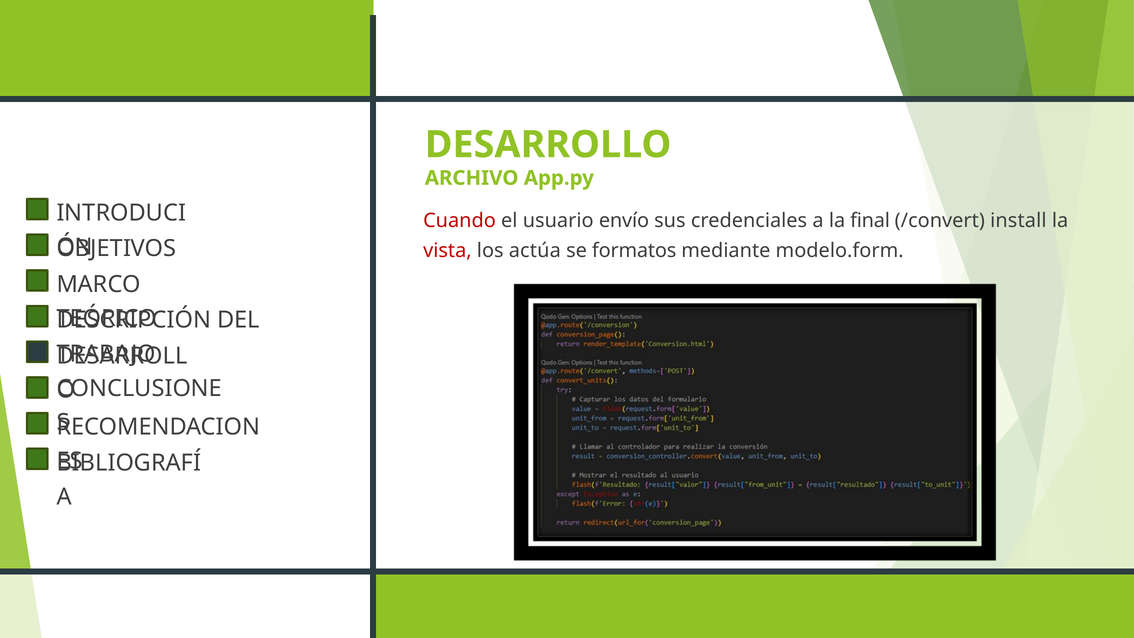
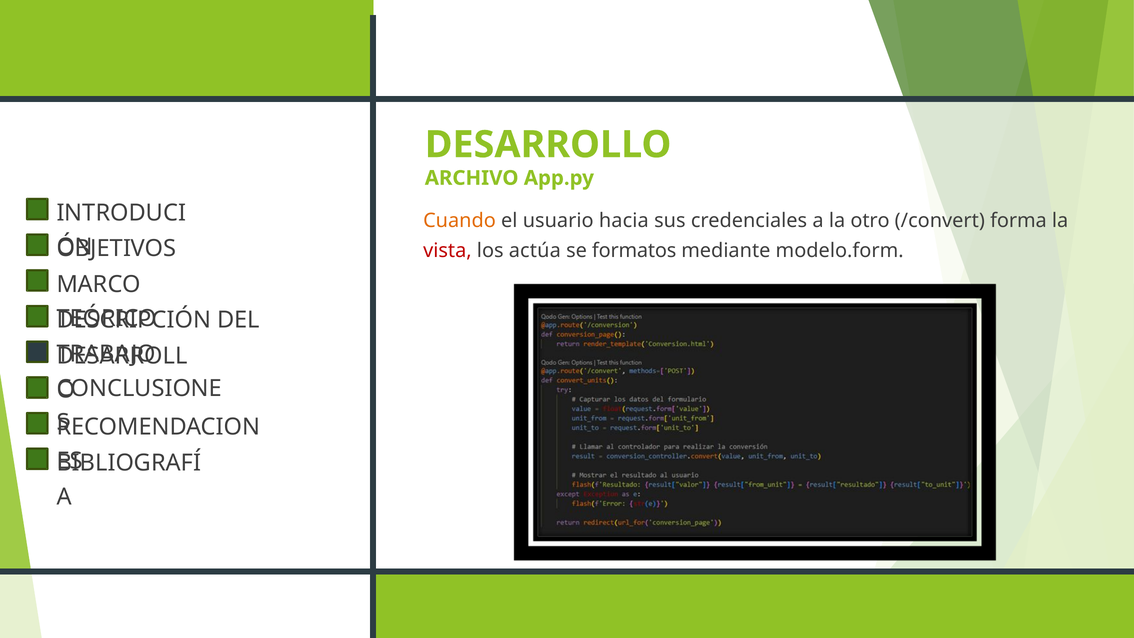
Cuando colour: red -> orange
envío: envío -> hacia
final: final -> otro
install: install -> forma
